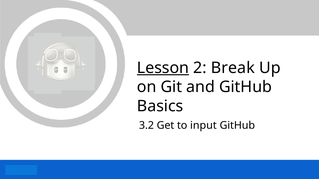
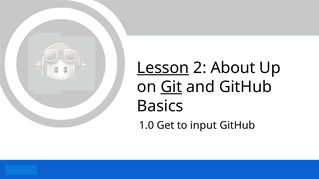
Break: Break -> About
Git underline: none -> present
3.2: 3.2 -> 1.0
